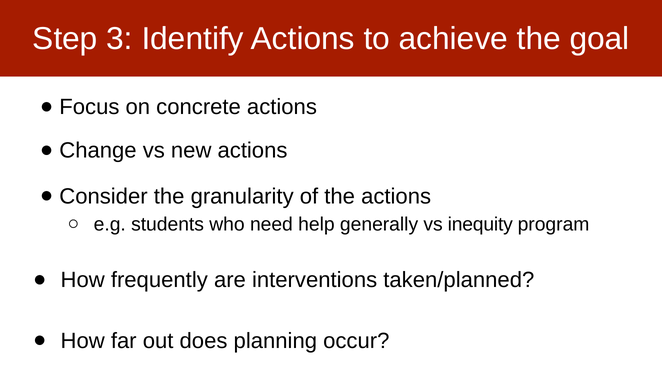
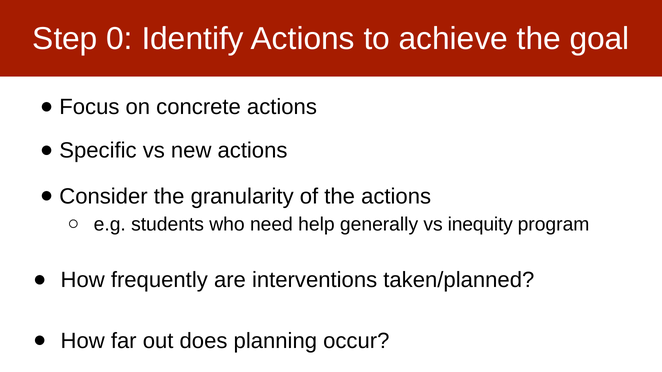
3: 3 -> 0
Change: Change -> Specific
